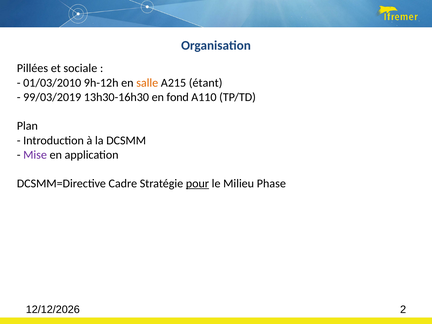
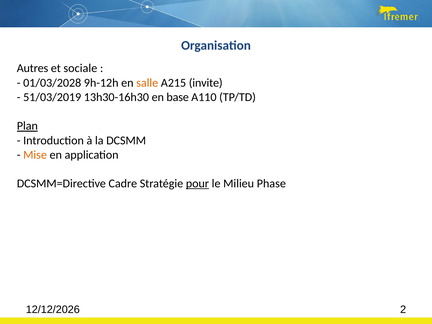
Pillées: Pillées -> Autres
01/03/2010: 01/03/2010 -> 01/03/2028
étant: étant -> invite
99/03/2019: 99/03/2019 -> 51/03/2019
fond: fond -> base
Plan underline: none -> present
Mise colour: purple -> orange
